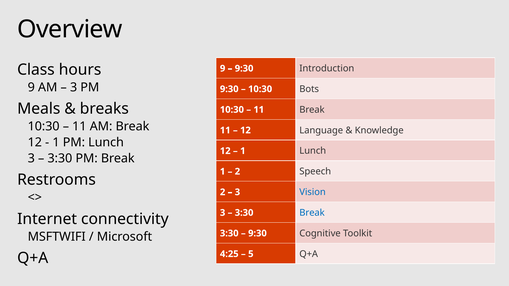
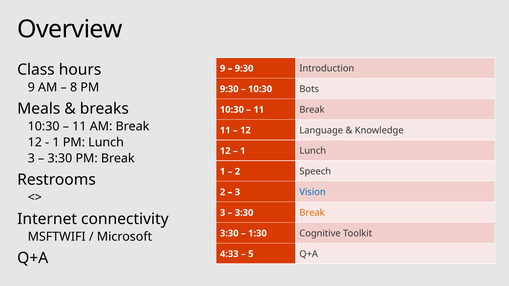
3 at (74, 87): 3 -> 8
Break at (312, 213) colour: blue -> orange
9:30 at (257, 234): 9:30 -> 1:30
4:25: 4:25 -> 4:33
